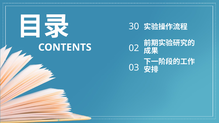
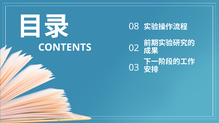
30: 30 -> 08
